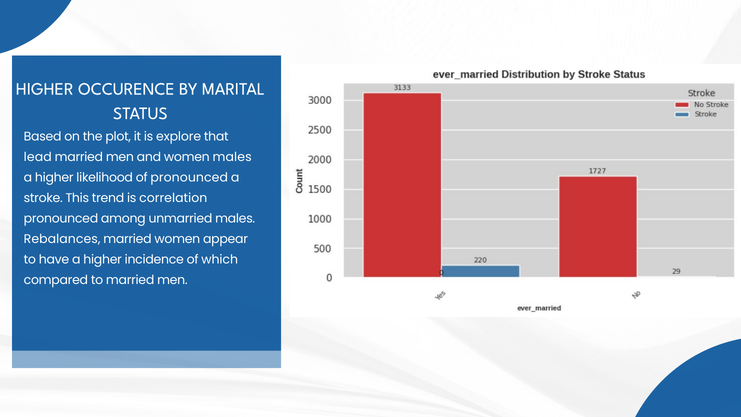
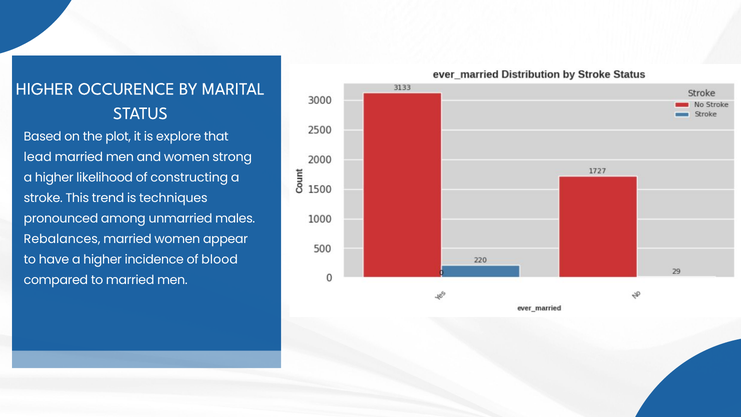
women males: males -> strong
of pronounced: pronounced -> constructing
correlation: correlation -> techniques
which: which -> blood
